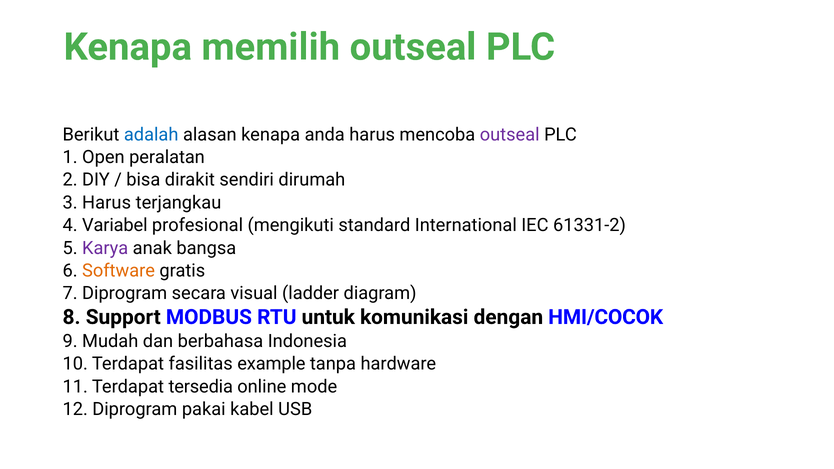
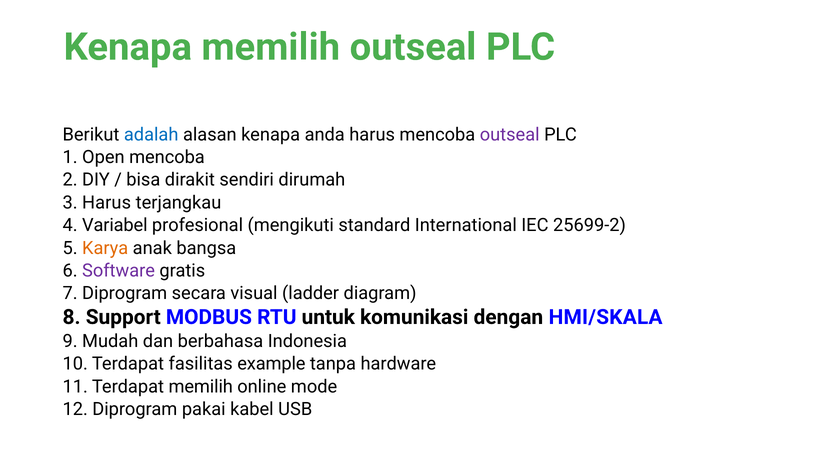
Open peralatan: peralatan -> mencoba
61331-2: 61331-2 -> 25699-2
Karya colour: purple -> orange
Software colour: orange -> purple
HMI/COCOK: HMI/COCOK -> HMI/SKALA
Terdapat tersedia: tersedia -> memilih
